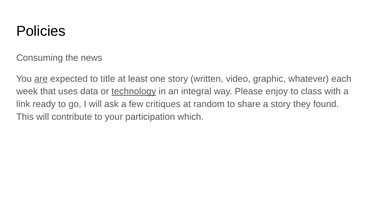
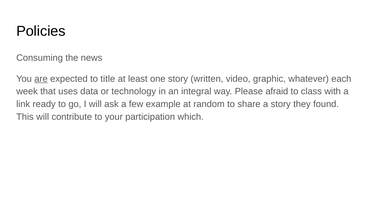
technology underline: present -> none
enjoy: enjoy -> afraid
critiques: critiques -> example
